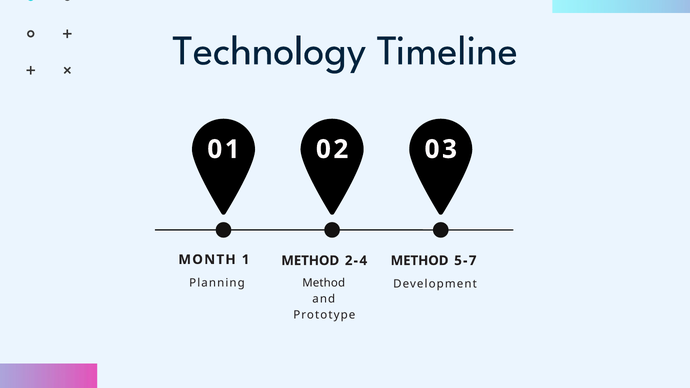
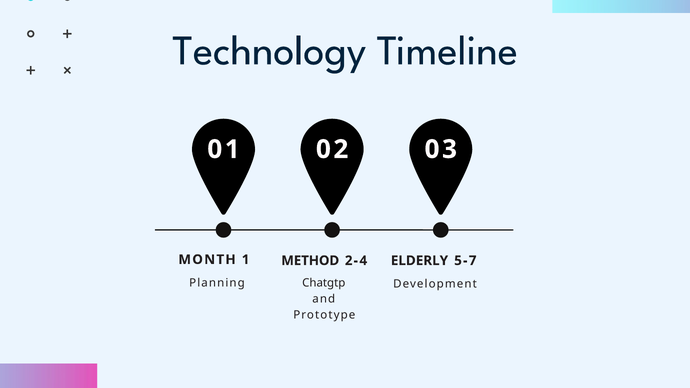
METHOD at (420, 261): METHOD -> ELDERLY
Method at (324, 283): Method -> Chatgtp
